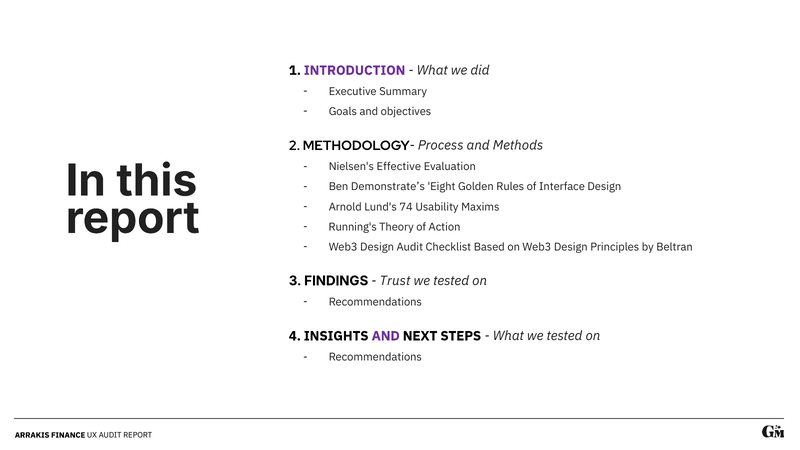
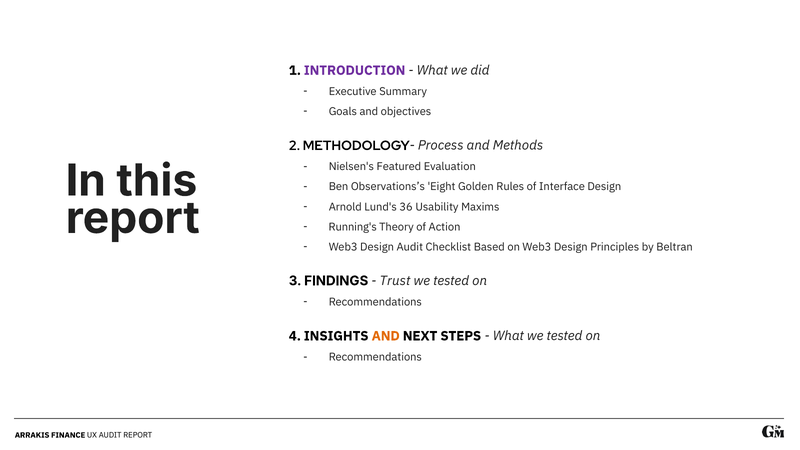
Effective: Effective -> Featured
Demonstrate’s: Demonstrate’s -> Observations’s
74: 74 -> 36
AND at (386, 336) colour: purple -> orange
